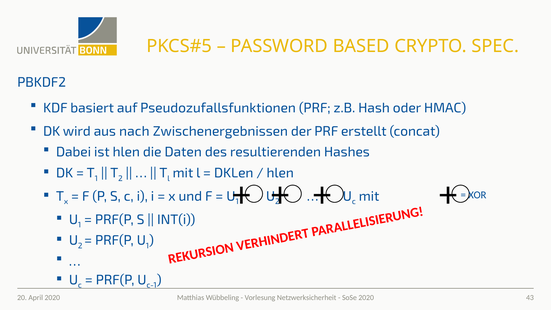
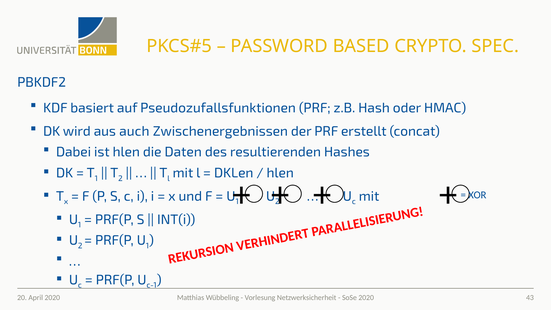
nach: nach -> auch
